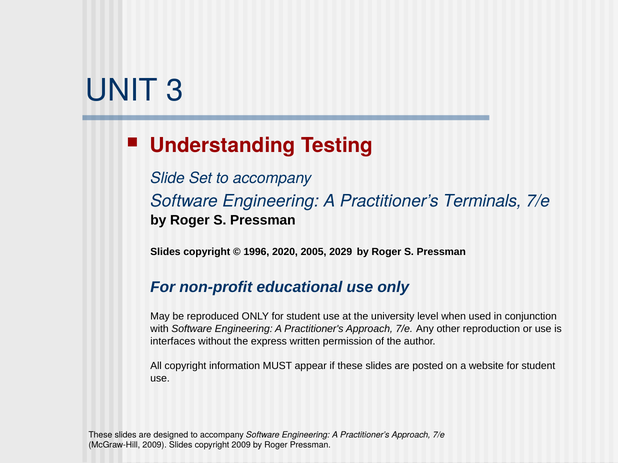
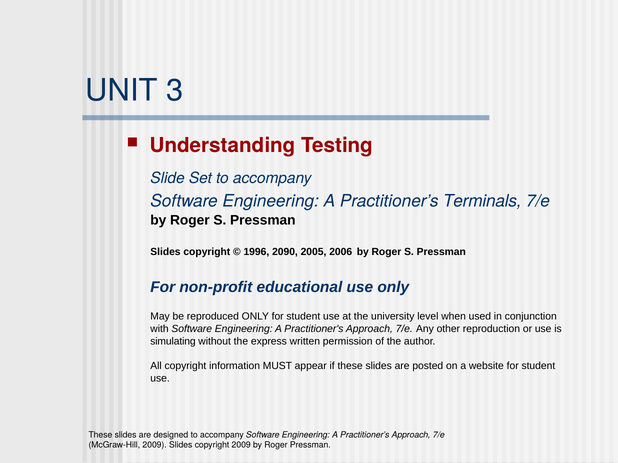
2020: 2020 -> 2090
2029: 2029 -> 2006
interfaces: interfaces -> simulating
